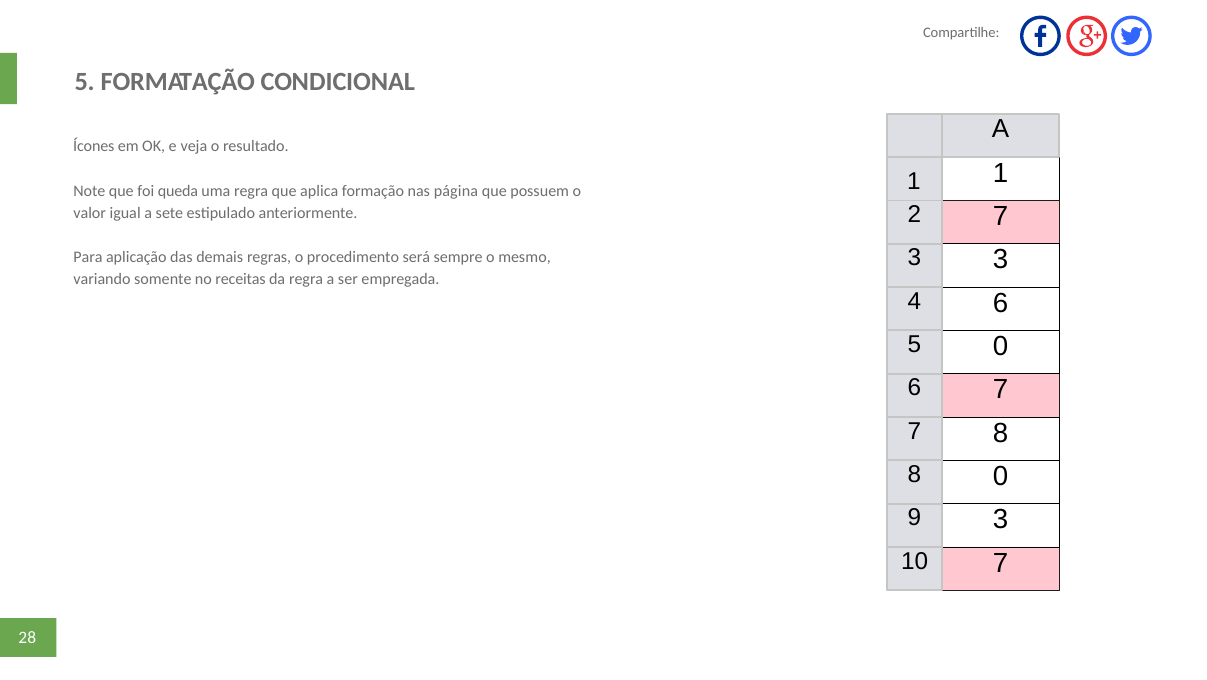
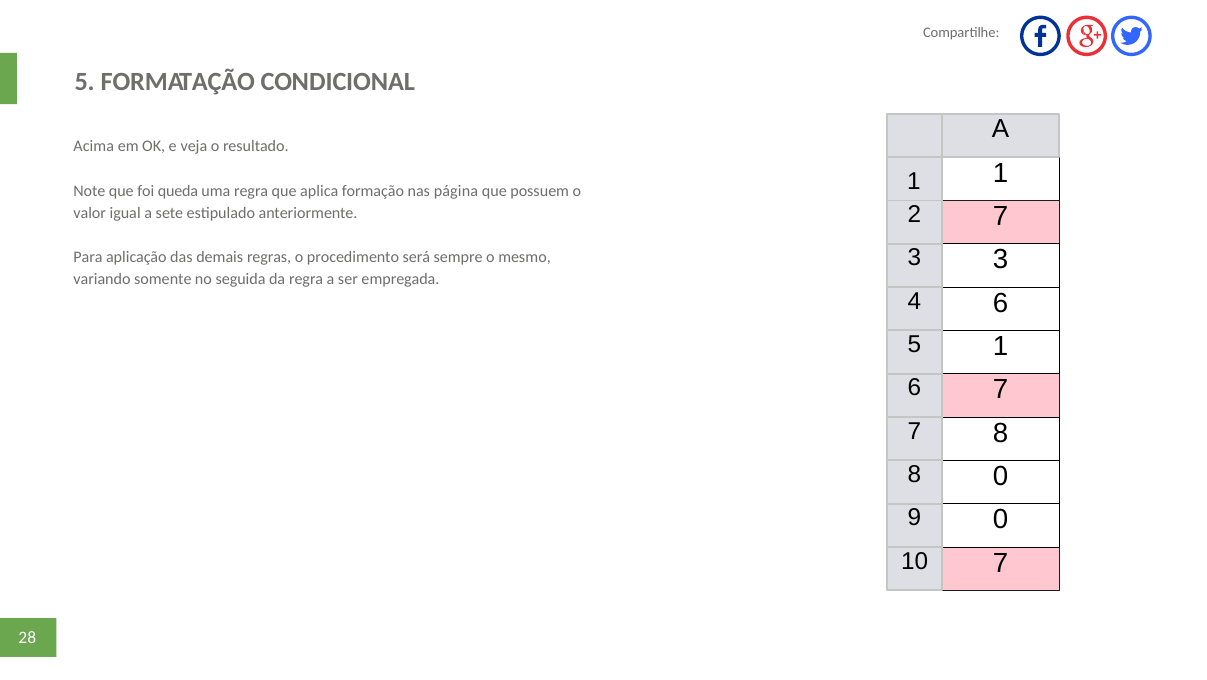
Ícones: Ícones -> Acima
receitas: receitas -> seguida
5 0: 0 -> 1
9 3: 3 -> 0
